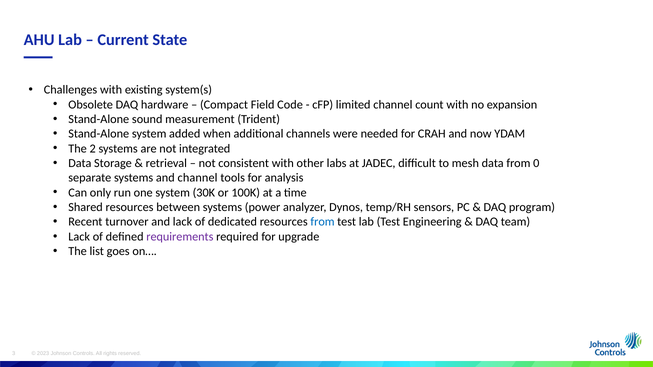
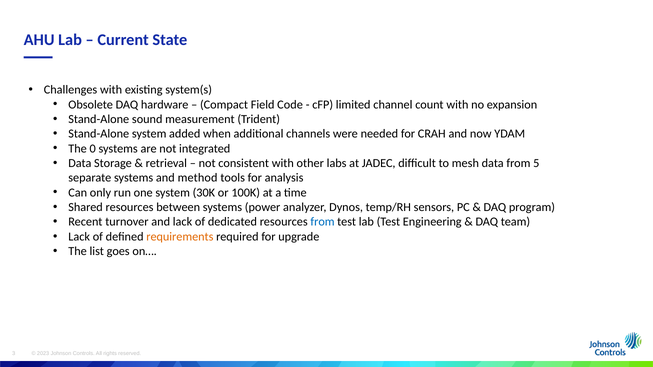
2: 2 -> 0
0: 0 -> 5
and channel: channel -> method
requirements colour: purple -> orange
